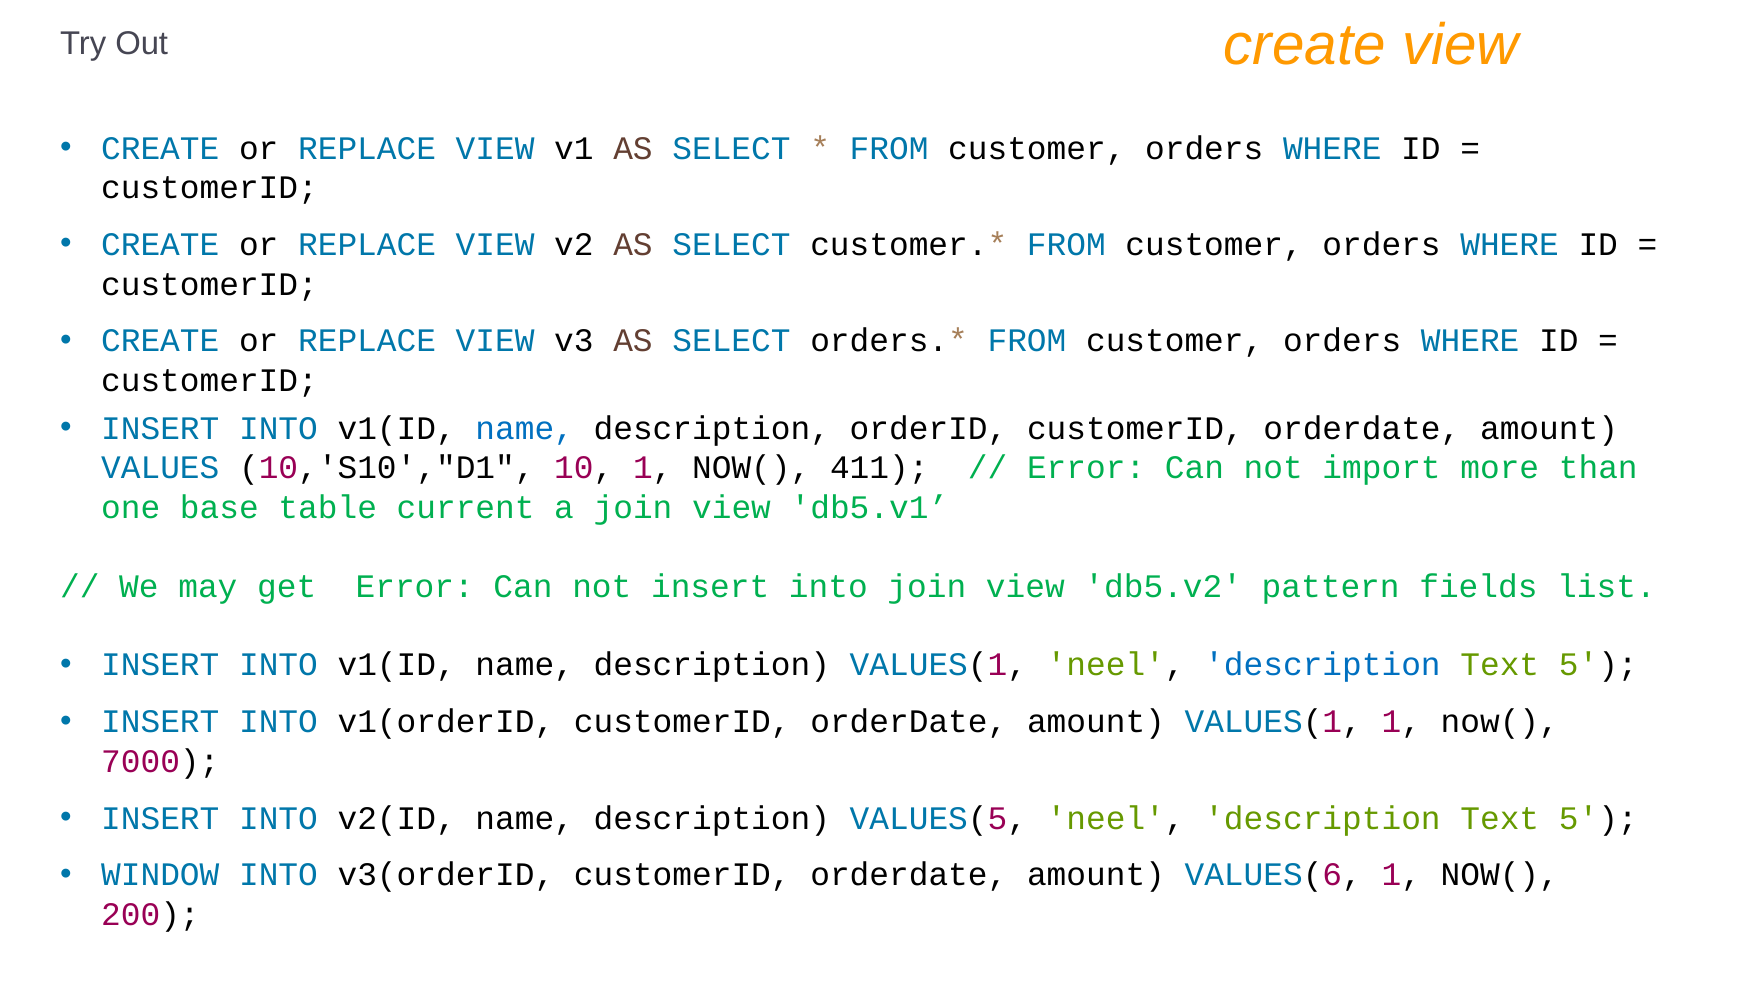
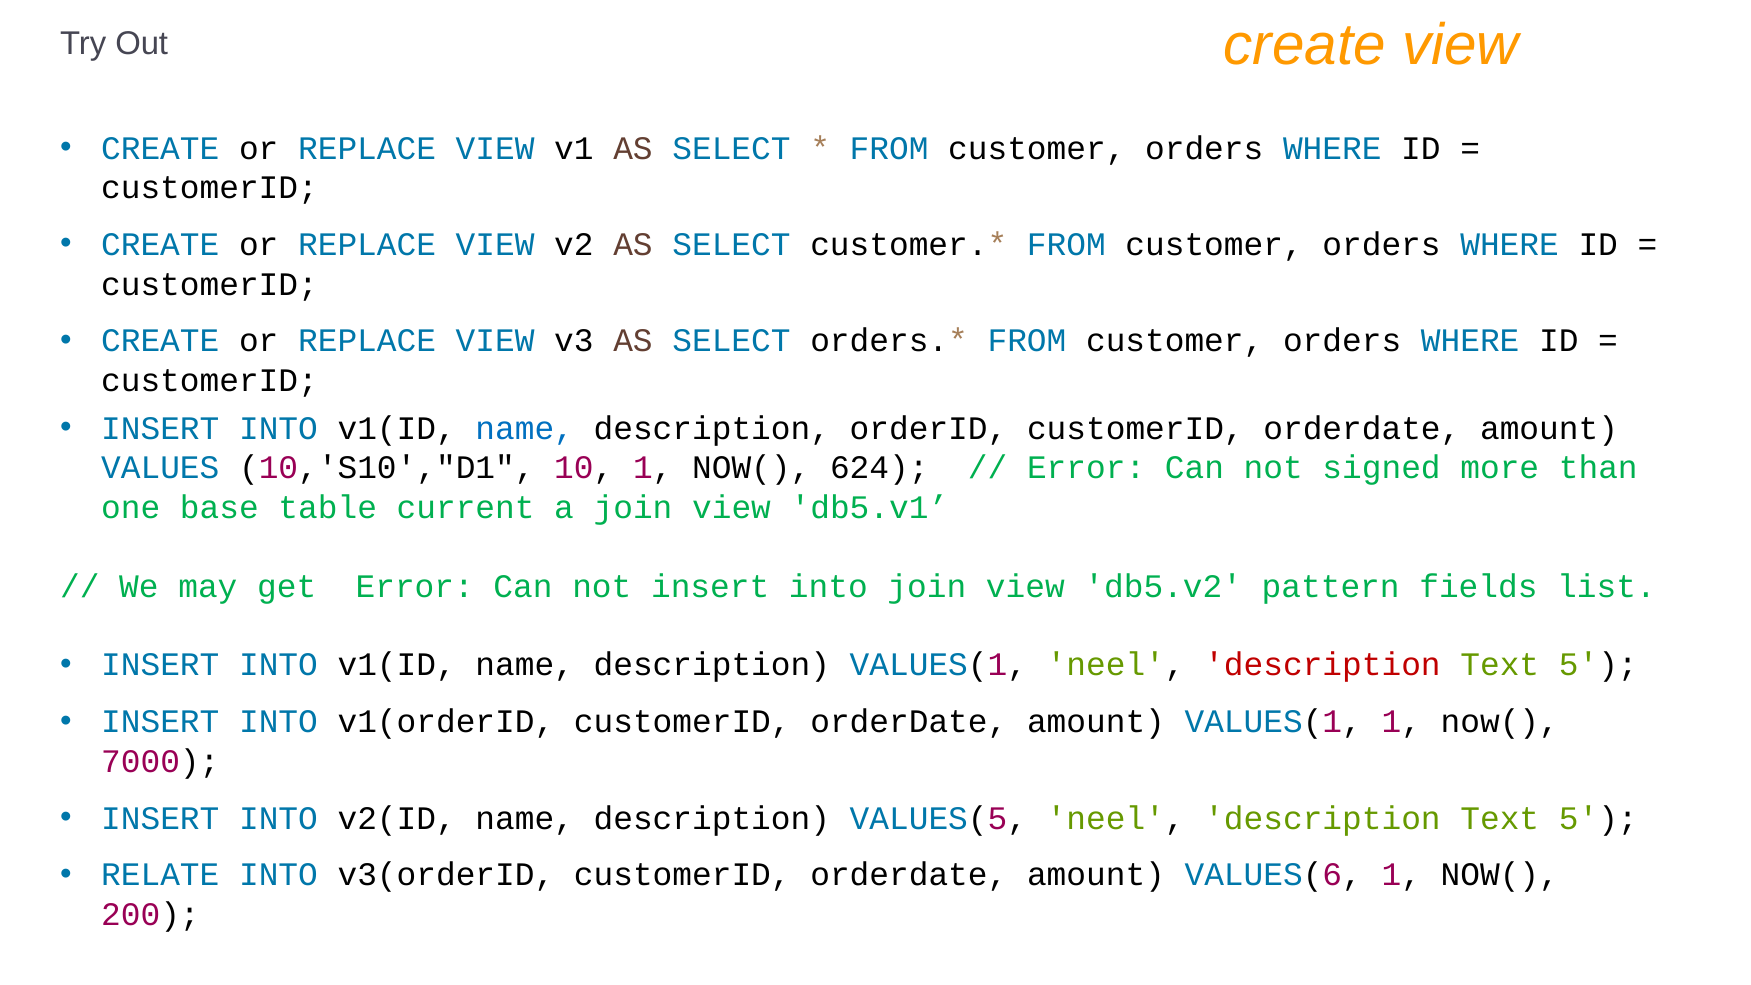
411: 411 -> 624
import: import -> signed
description at (1322, 665) colour: blue -> red
WINDOW: WINDOW -> RELATE
